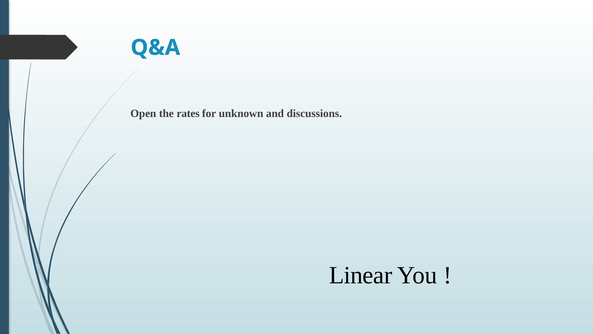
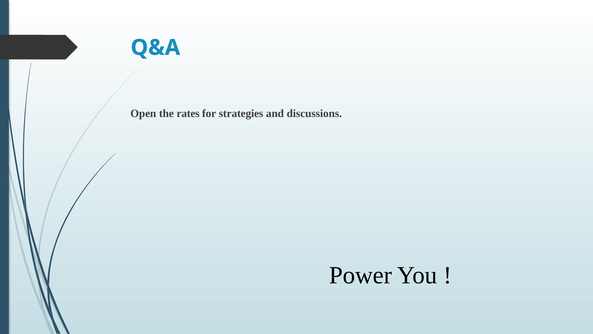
unknown: unknown -> strategies
Linear: Linear -> Power
